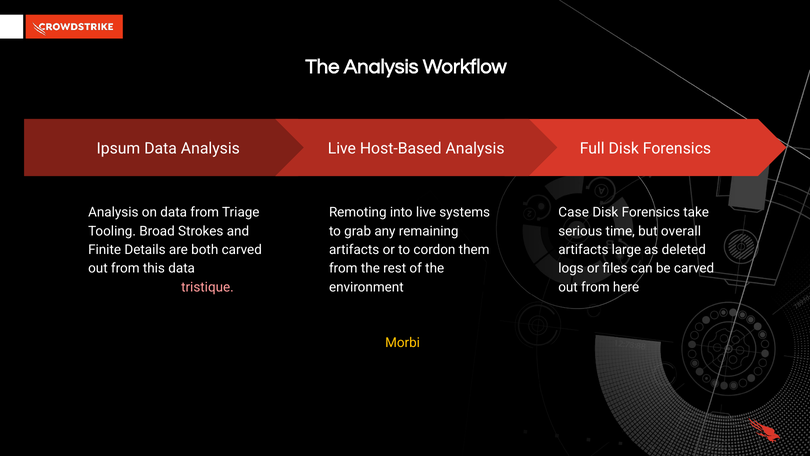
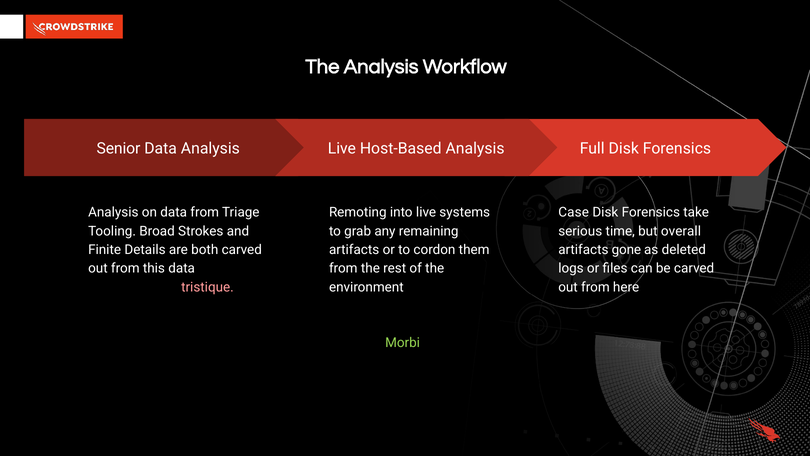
Ipsum at (118, 148): Ipsum -> Senior
large: large -> gone
Morbi at (403, 343) colour: yellow -> light green
